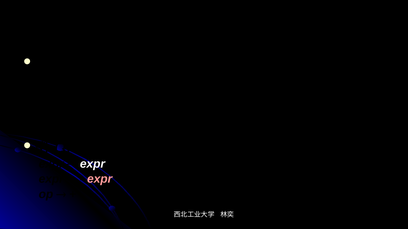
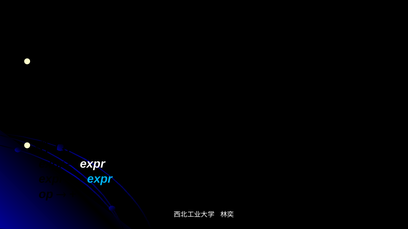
expr at (100, 179) colour: pink -> light blue
